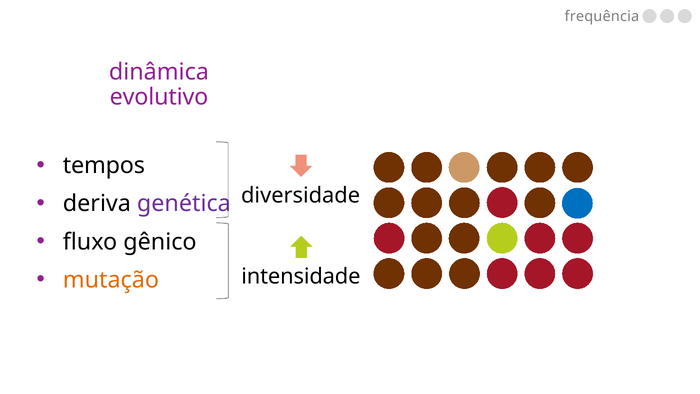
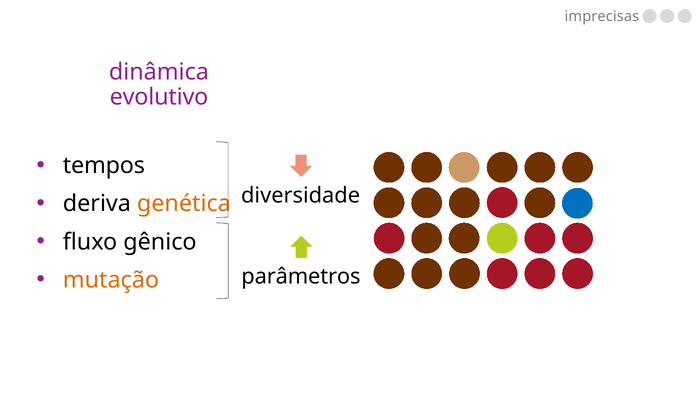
frequência: frequência -> imprecisas
genética colour: purple -> orange
intensidade: intensidade -> parâmetros
